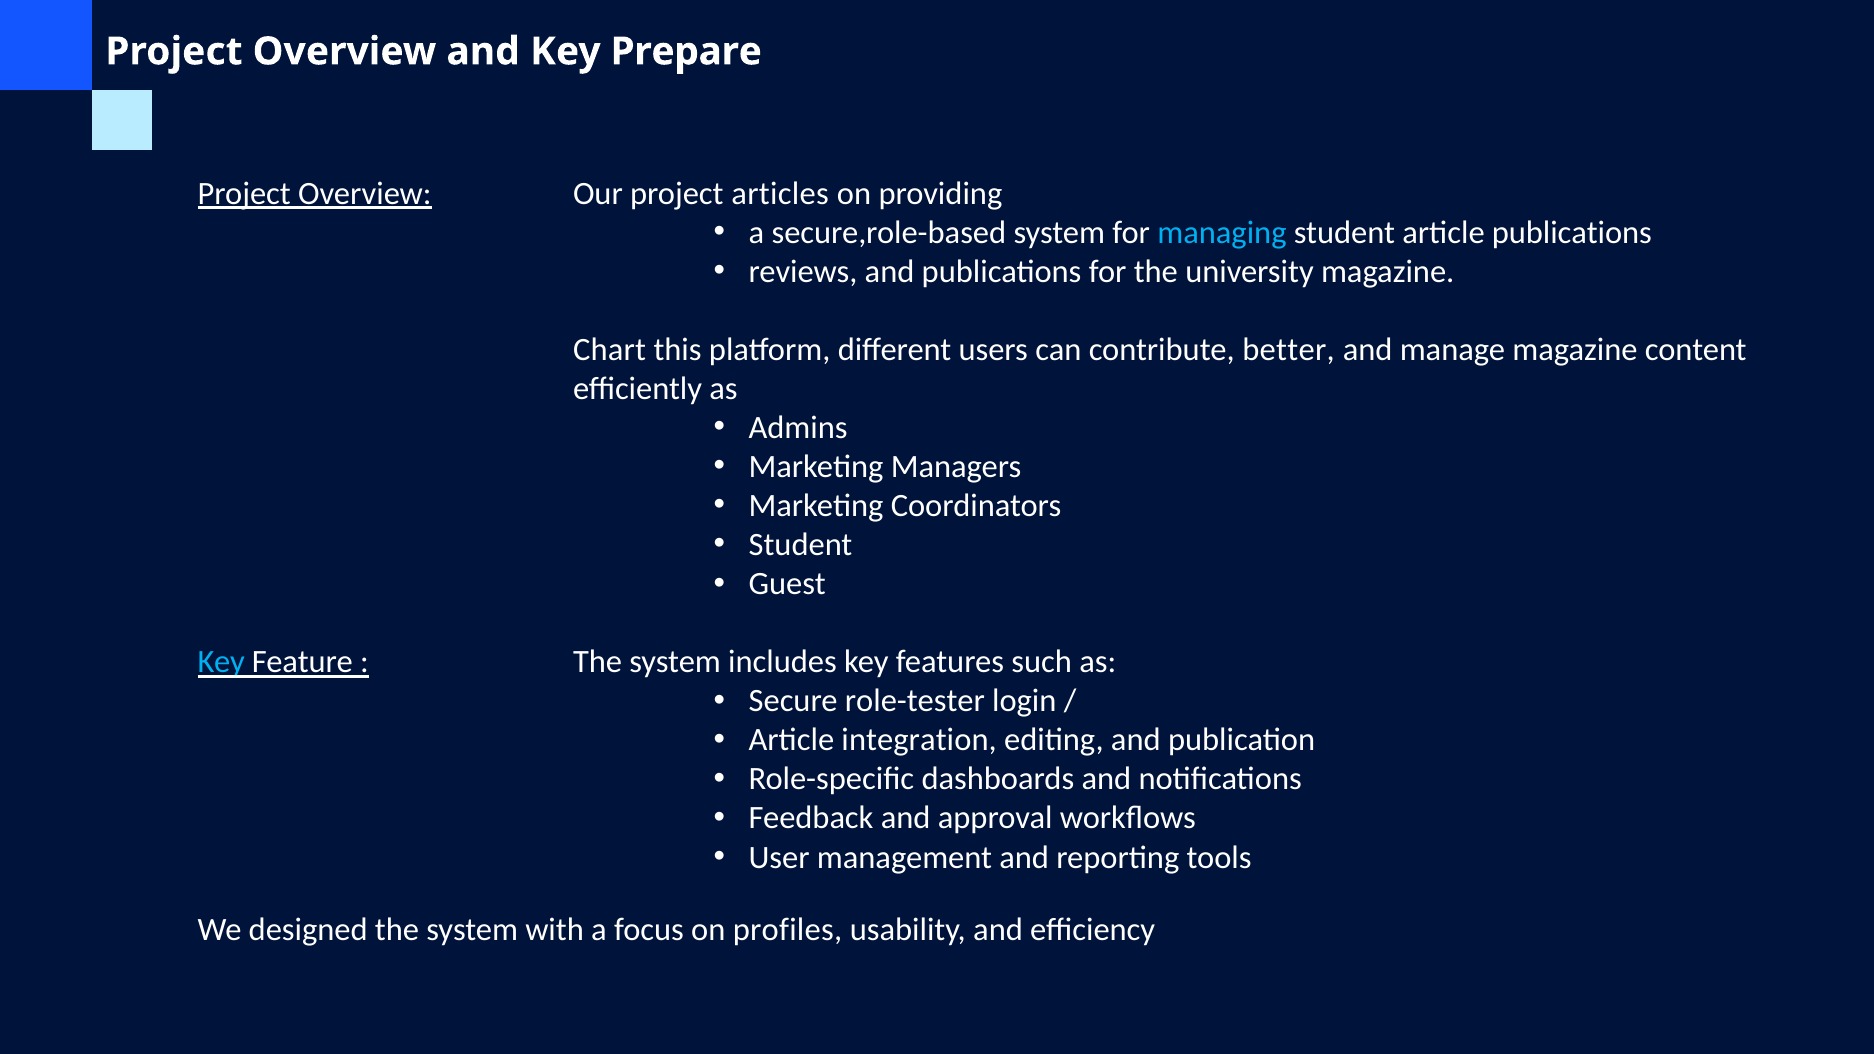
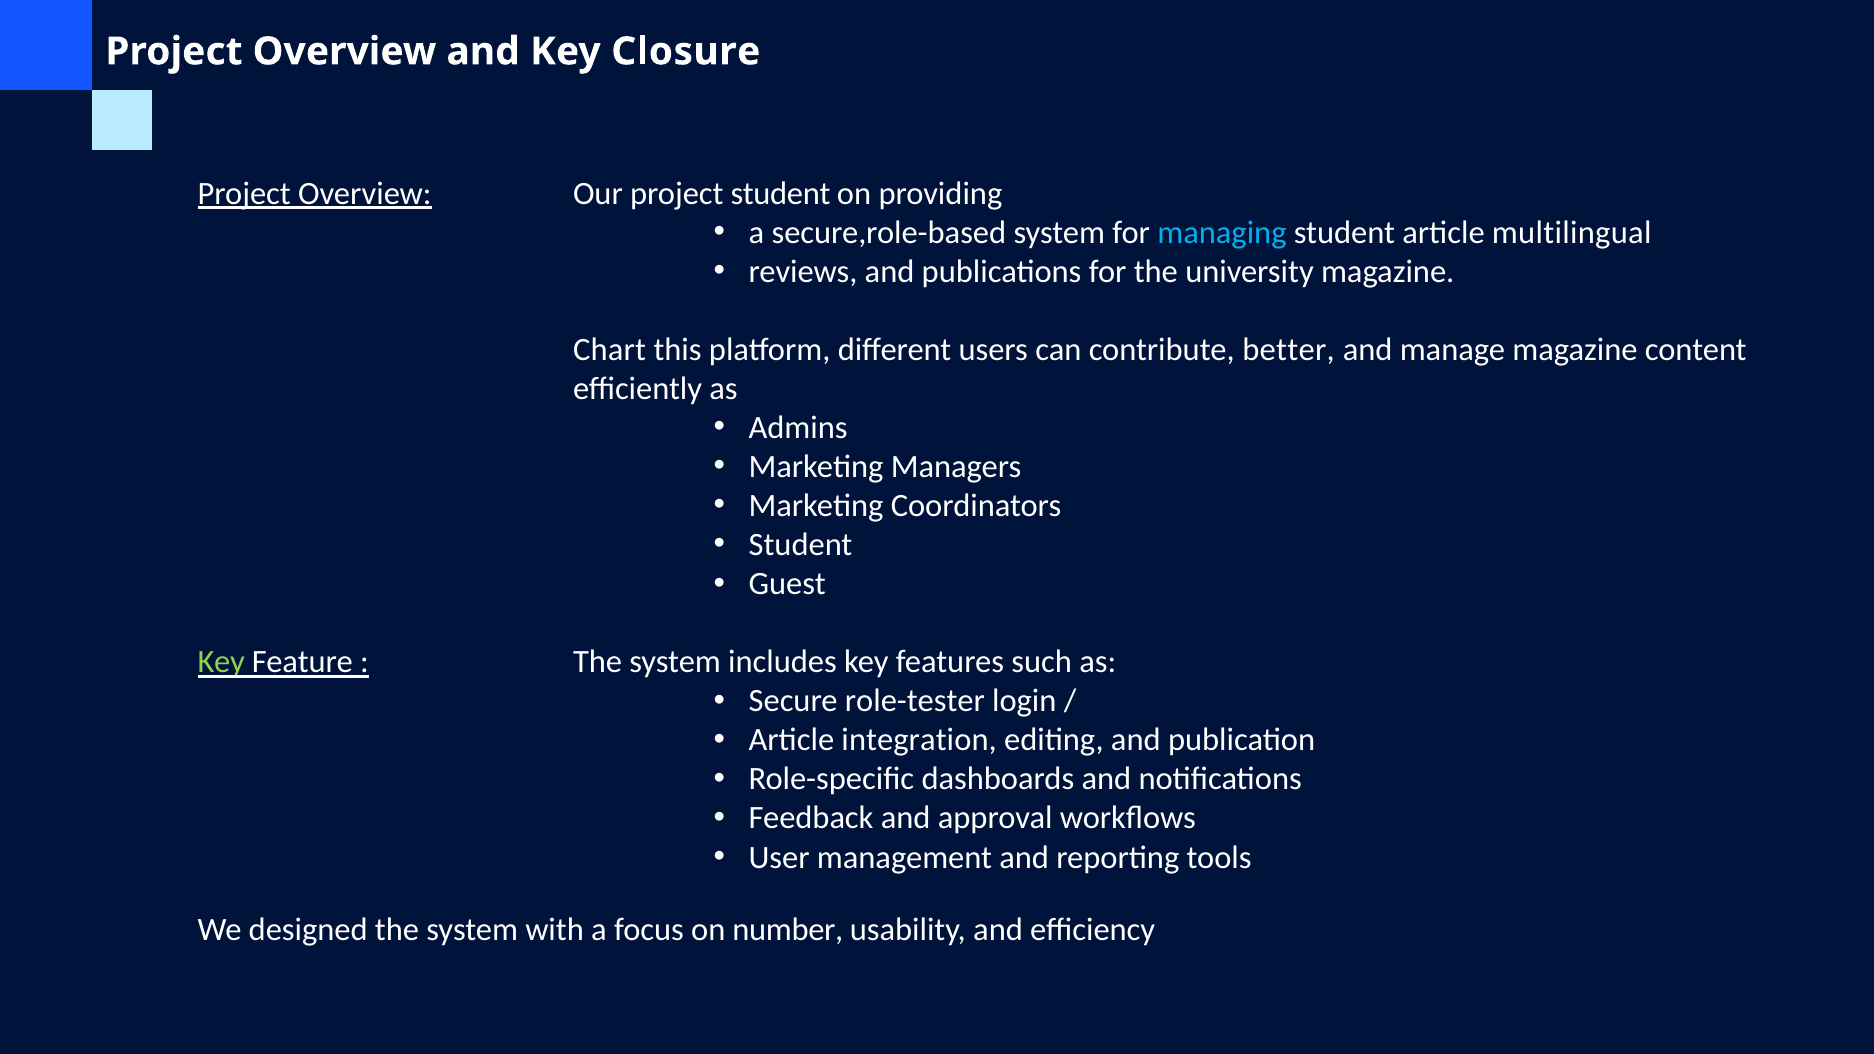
Prepare: Prepare -> Closure
project articles: articles -> student
article publications: publications -> multilingual
Key at (221, 662) colour: light blue -> light green
profiles: profiles -> number
